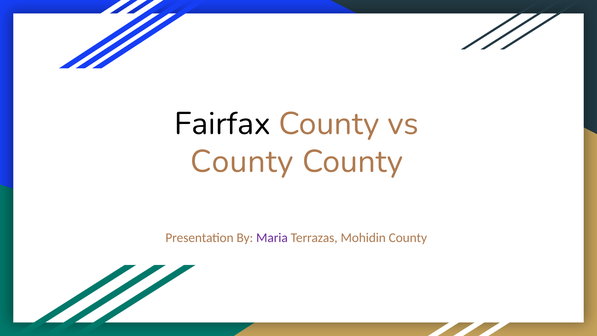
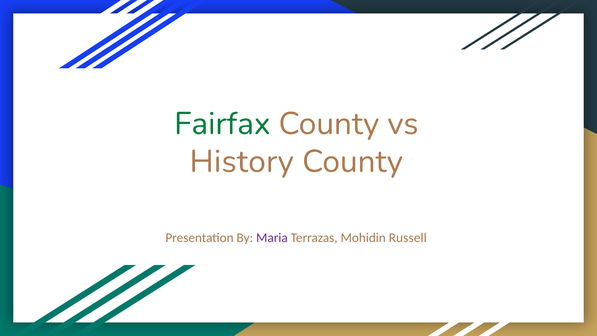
Fairfax colour: black -> green
County at (242, 161): County -> History
Mohidin County: County -> Russell
